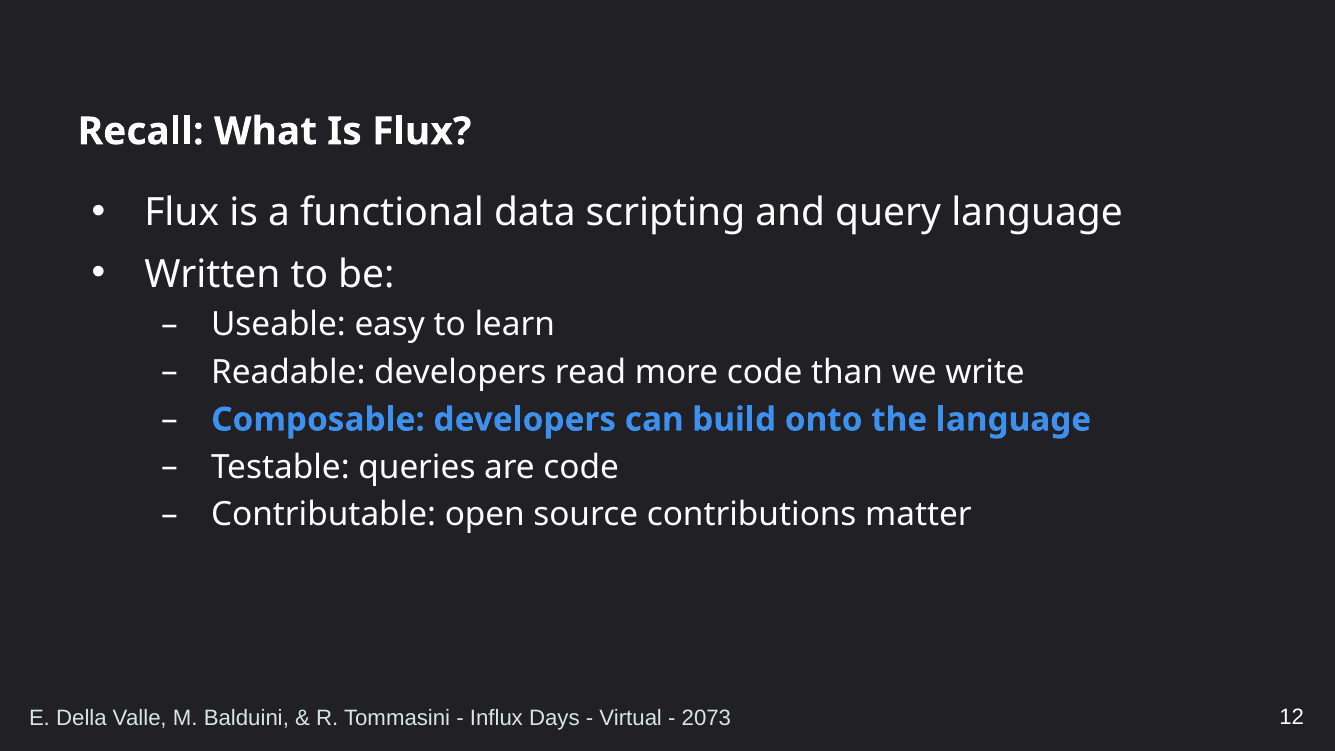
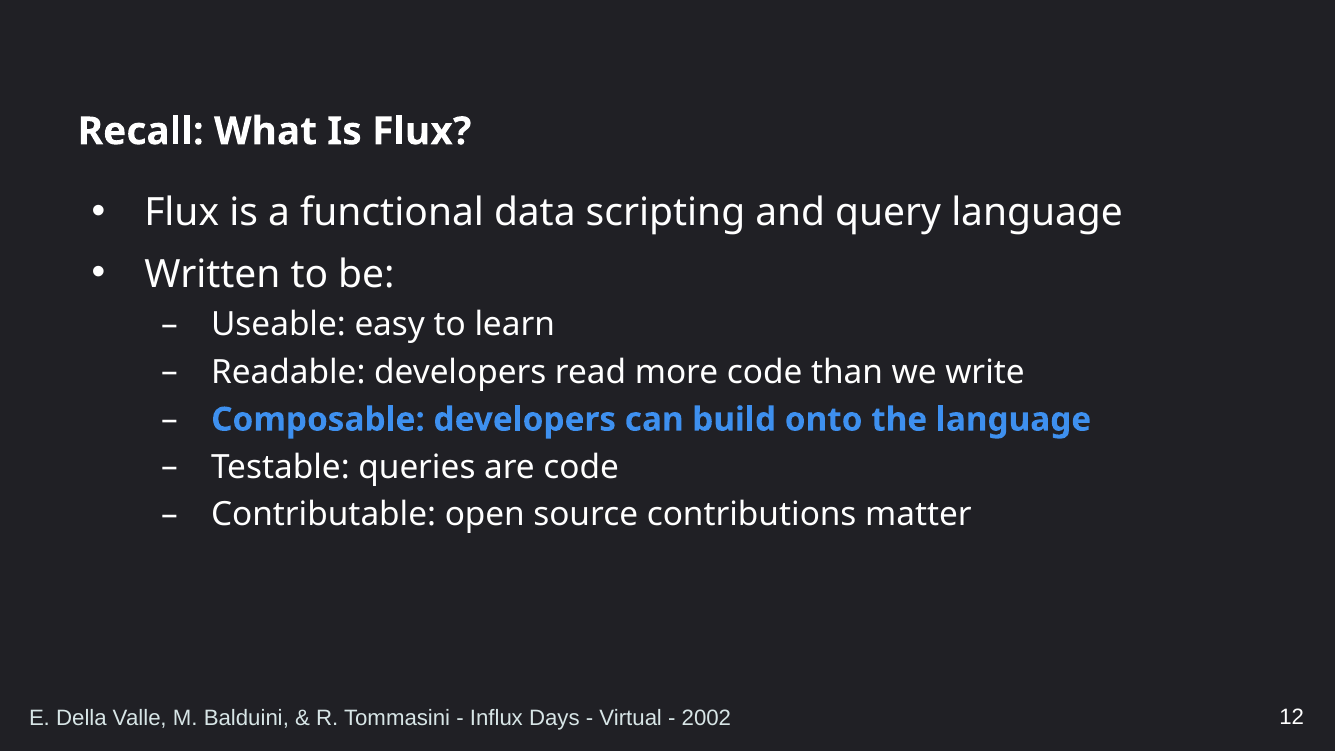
2073: 2073 -> 2002
